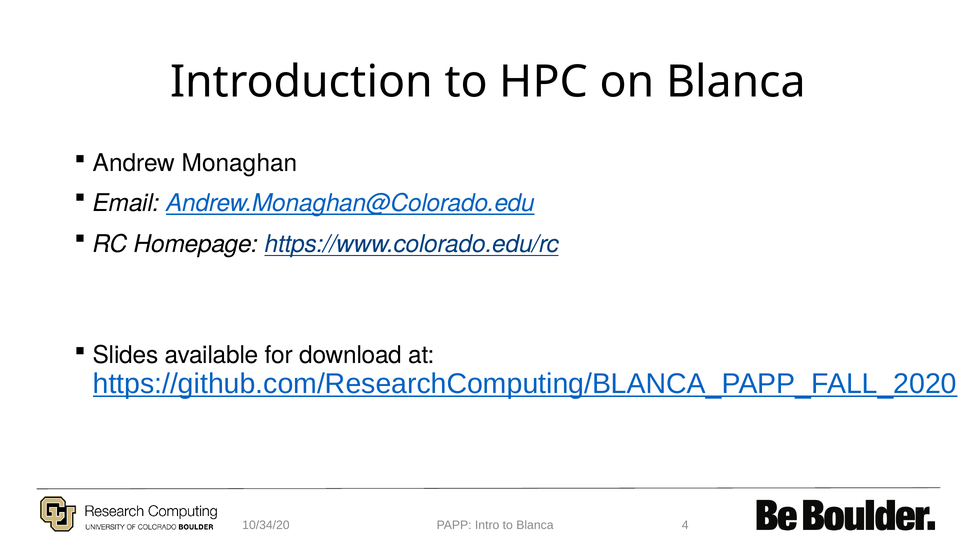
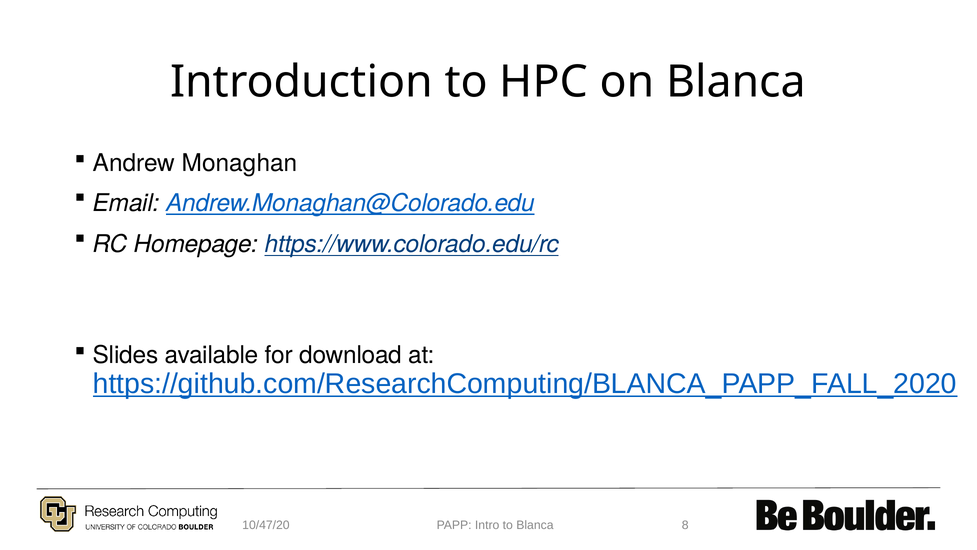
10/34/20: 10/34/20 -> 10/47/20
4: 4 -> 8
